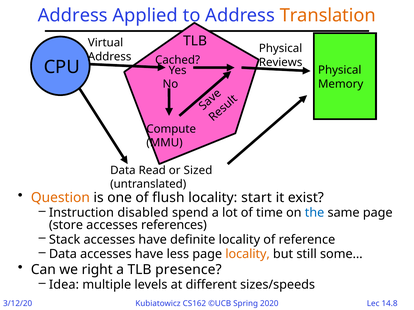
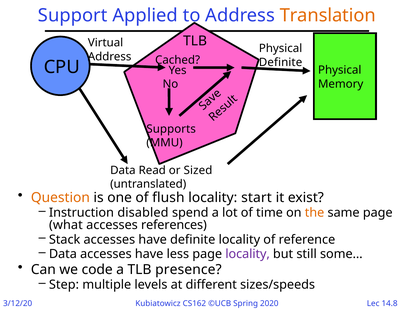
Address at (73, 15): Address -> Support
Reviews at (281, 62): Reviews -> Definite
Compute: Compute -> Supports
the colour: blue -> orange
store: store -> what
locality at (248, 255) colour: orange -> purple
right: right -> code
Idea: Idea -> Step
